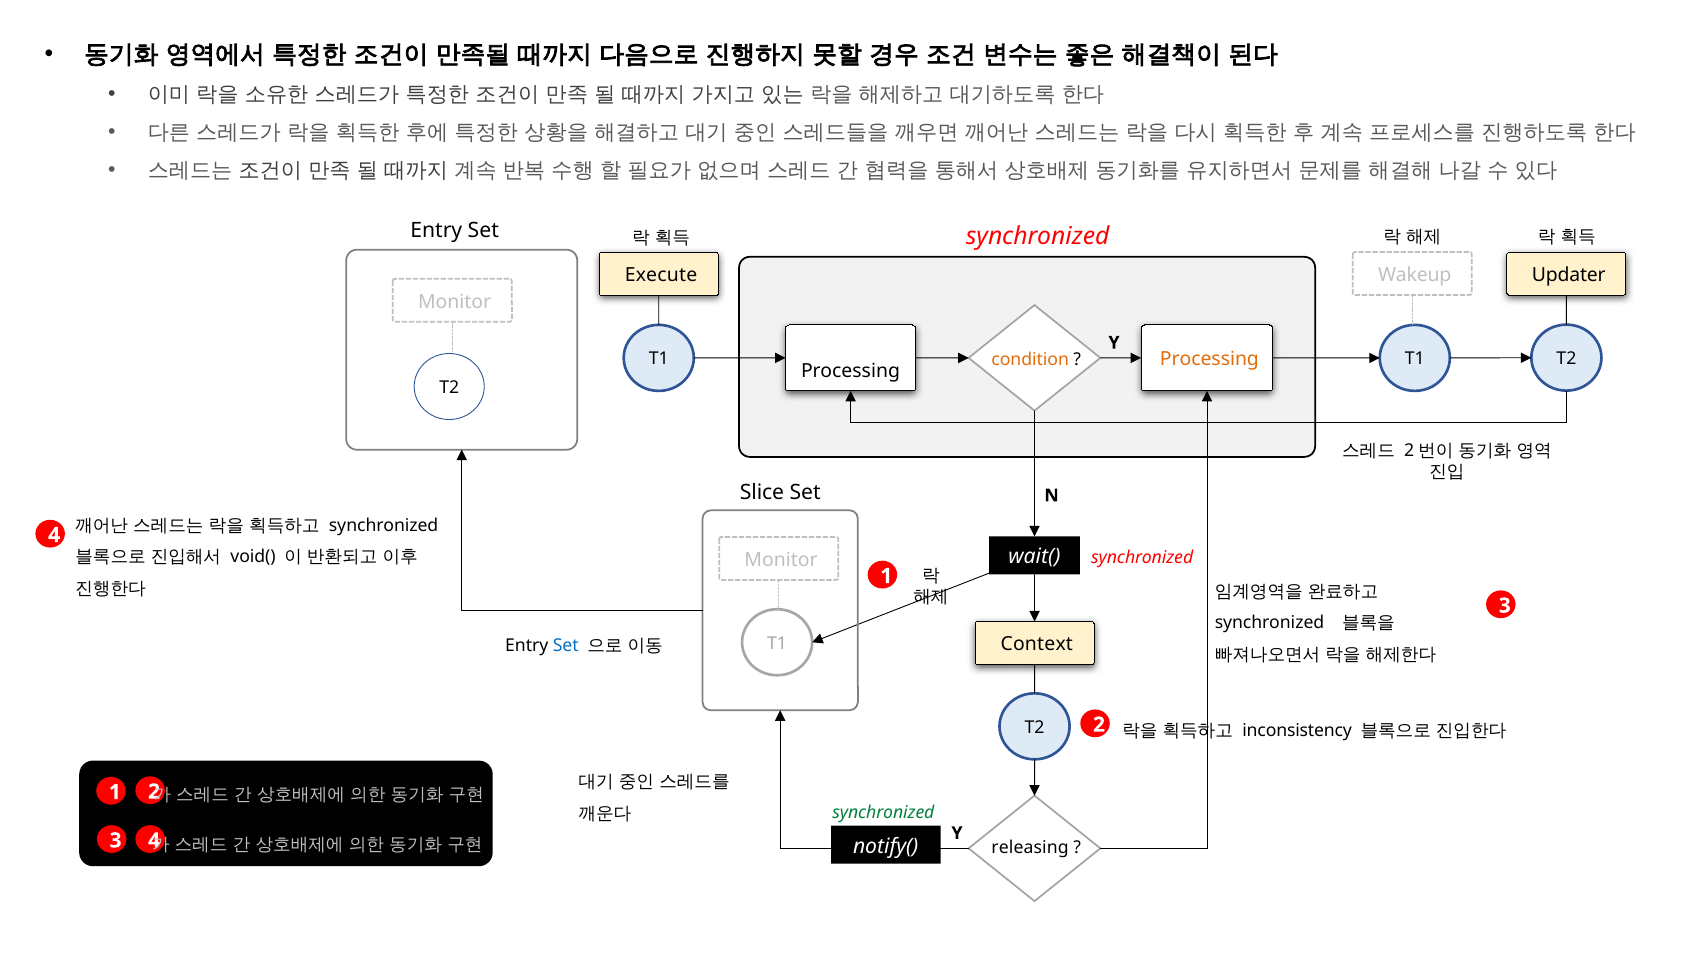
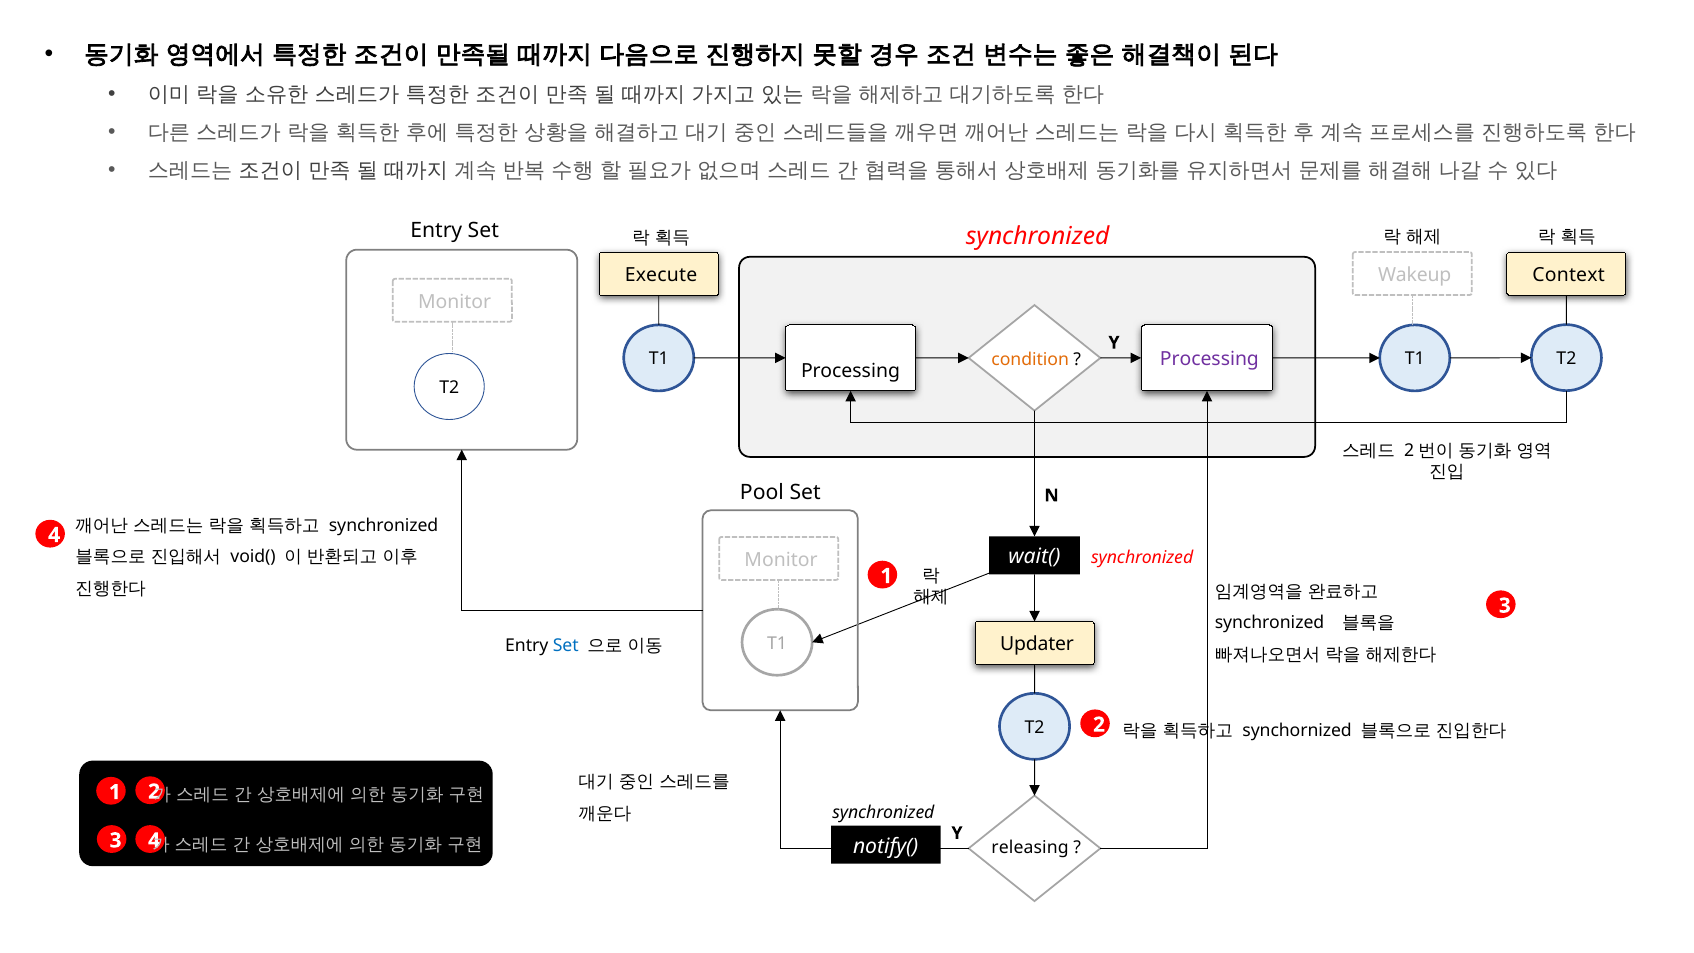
Updater: Updater -> Context
Processing at (1209, 359) colour: orange -> purple
Slice: Slice -> Pool
Context: Context -> Updater
inconsistency: inconsistency -> synchornized
synchronized at (883, 812) colour: green -> black
